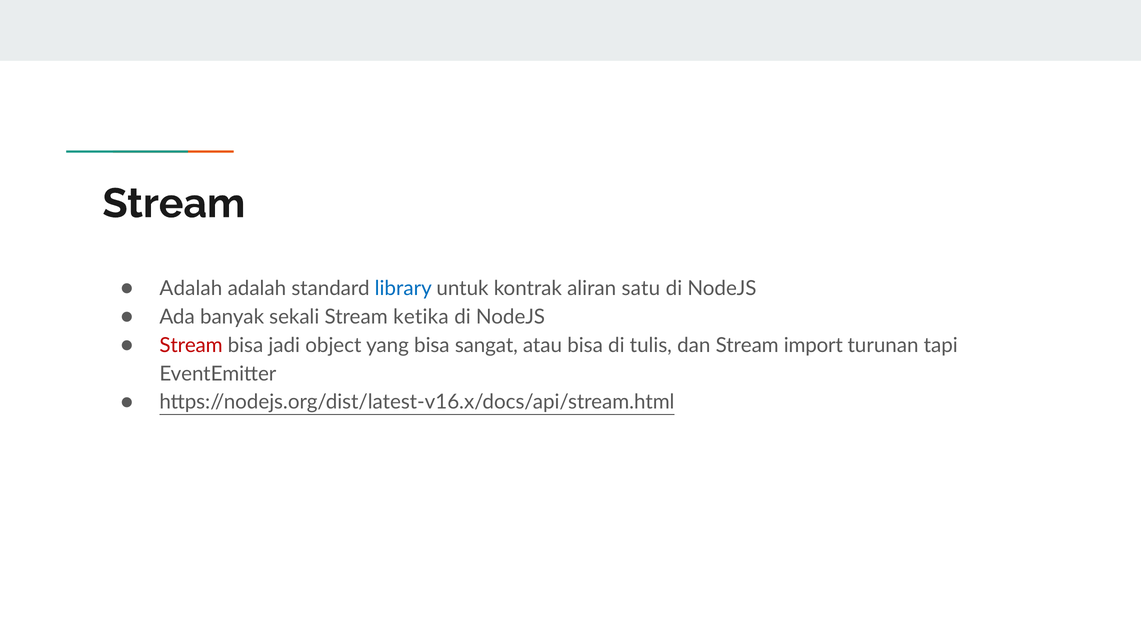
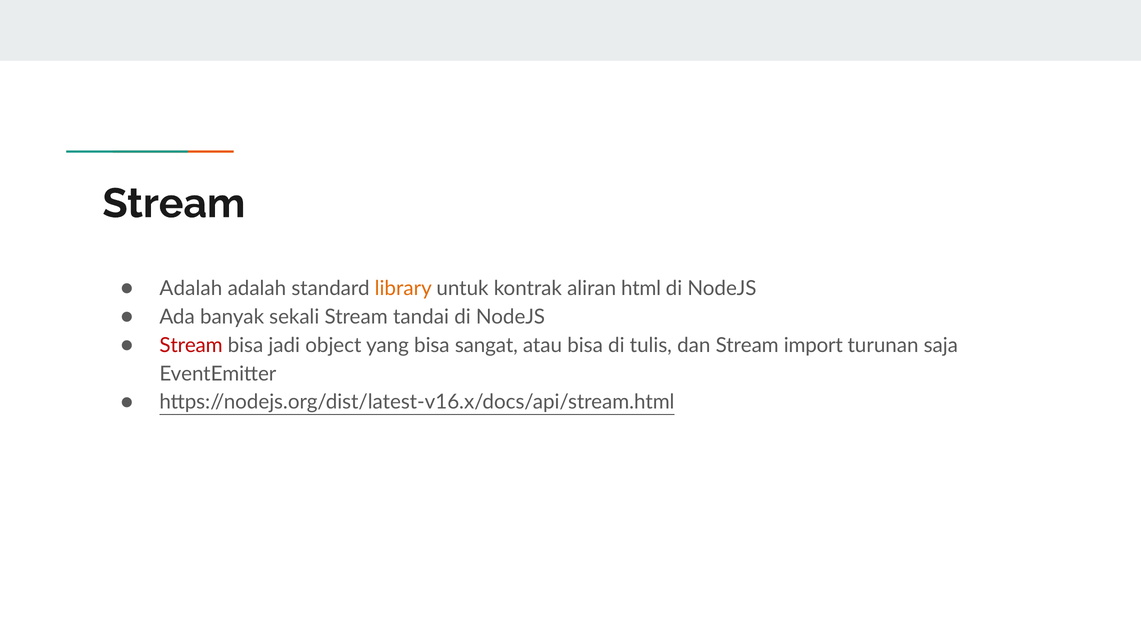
library colour: blue -> orange
satu: satu -> html
ketika: ketika -> tandai
tapi: tapi -> saja
